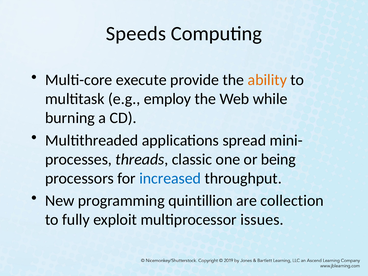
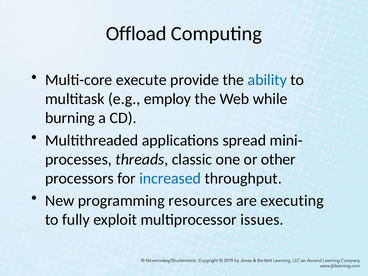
Speeds: Speeds -> Offload
ability colour: orange -> blue
being: being -> other
quintillion: quintillion -> resources
collection: collection -> executing
